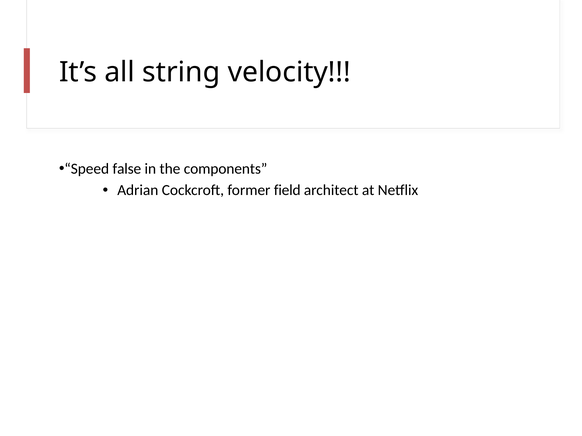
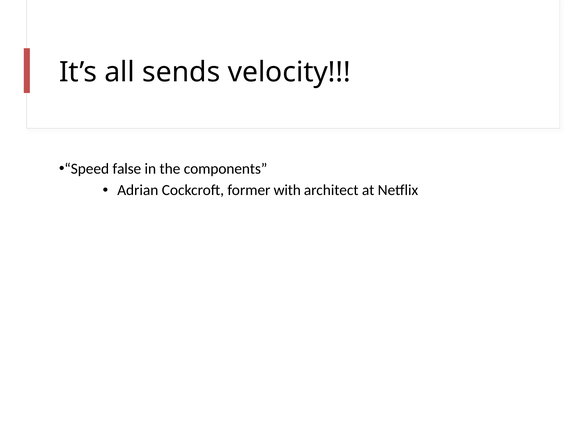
string: string -> sends
field: field -> with
